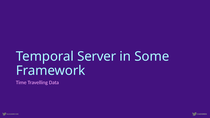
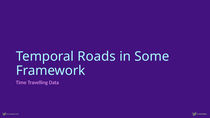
Server: Server -> Roads
